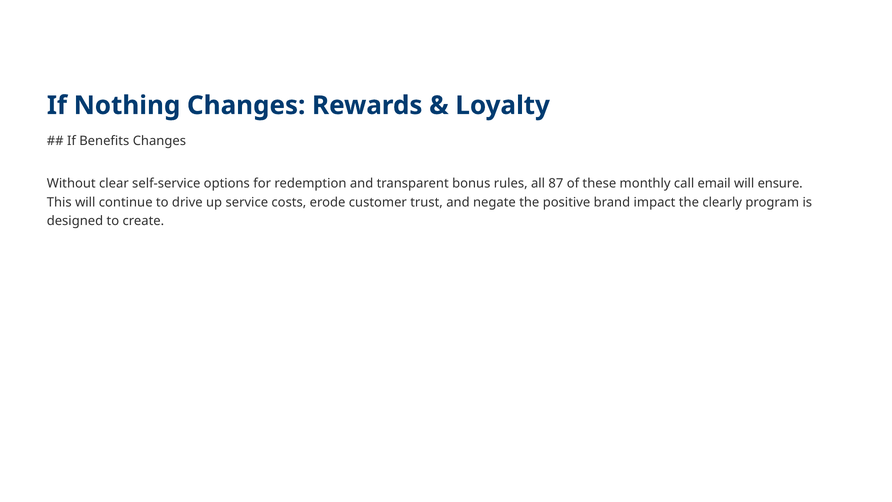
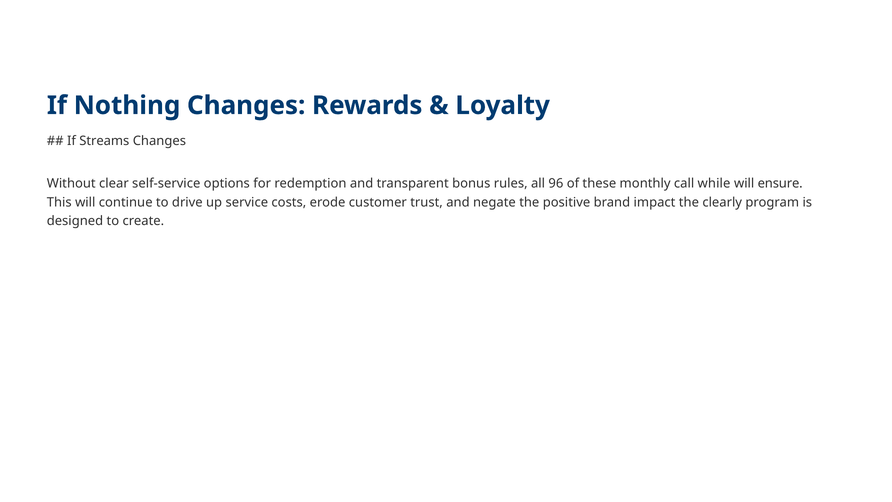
Benefits: Benefits -> Streams
87: 87 -> 96
email: email -> while
